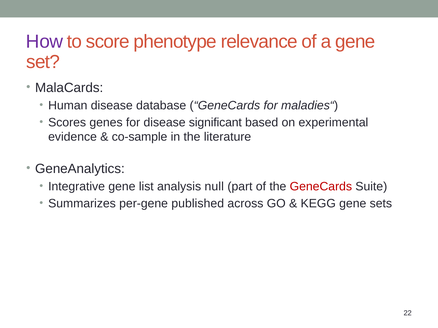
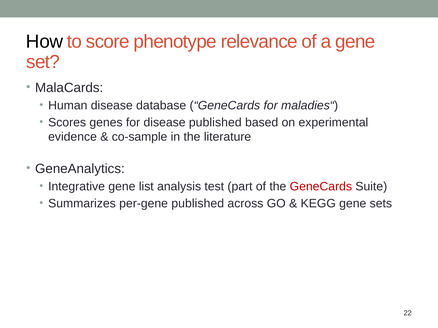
How colour: purple -> black
disease significant: significant -> published
null: null -> test
